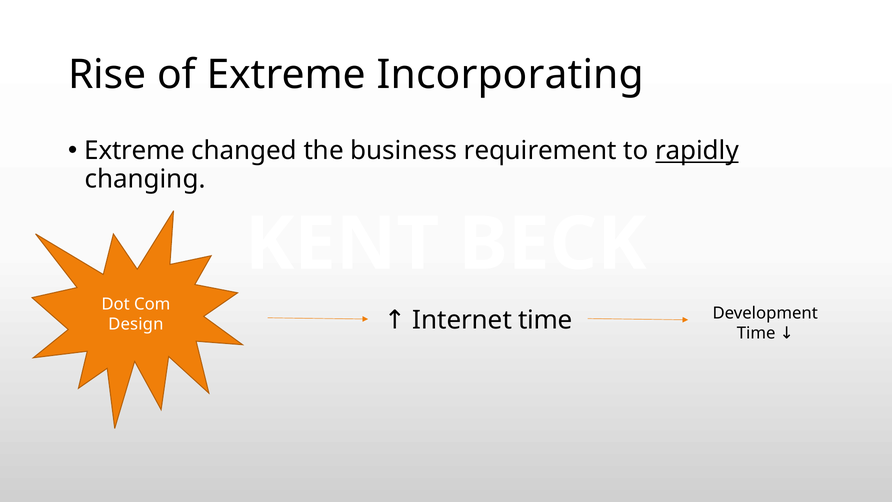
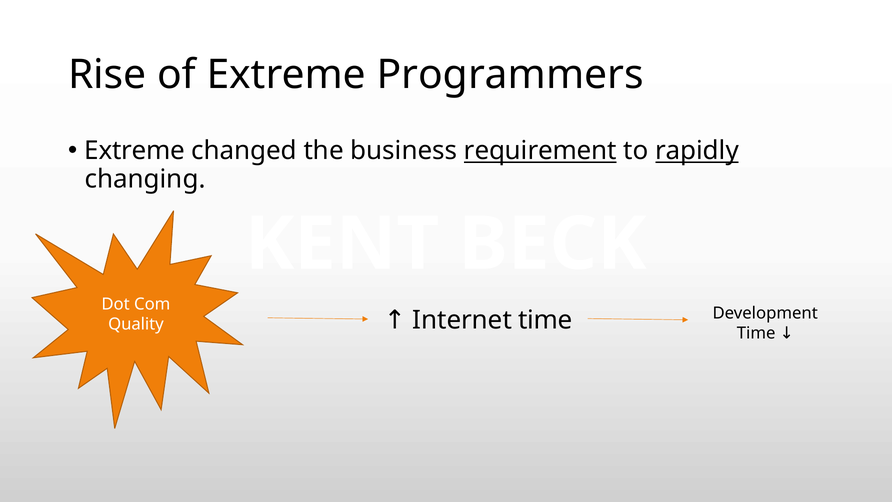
Incorporating: Incorporating -> Programmers
requirement underline: none -> present
Design: Design -> Quality
